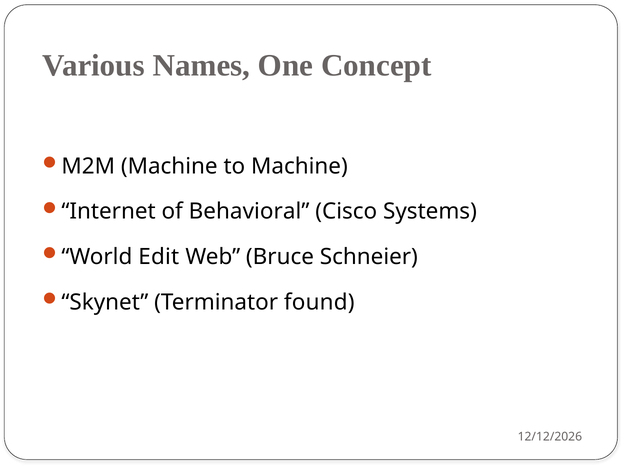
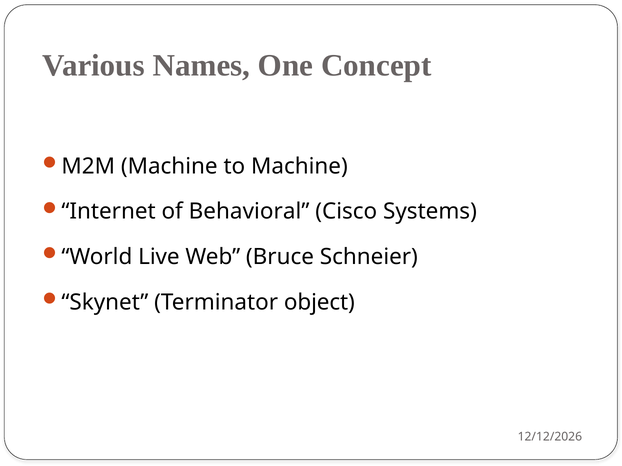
Edit: Edit -> Live
found: found -> object
